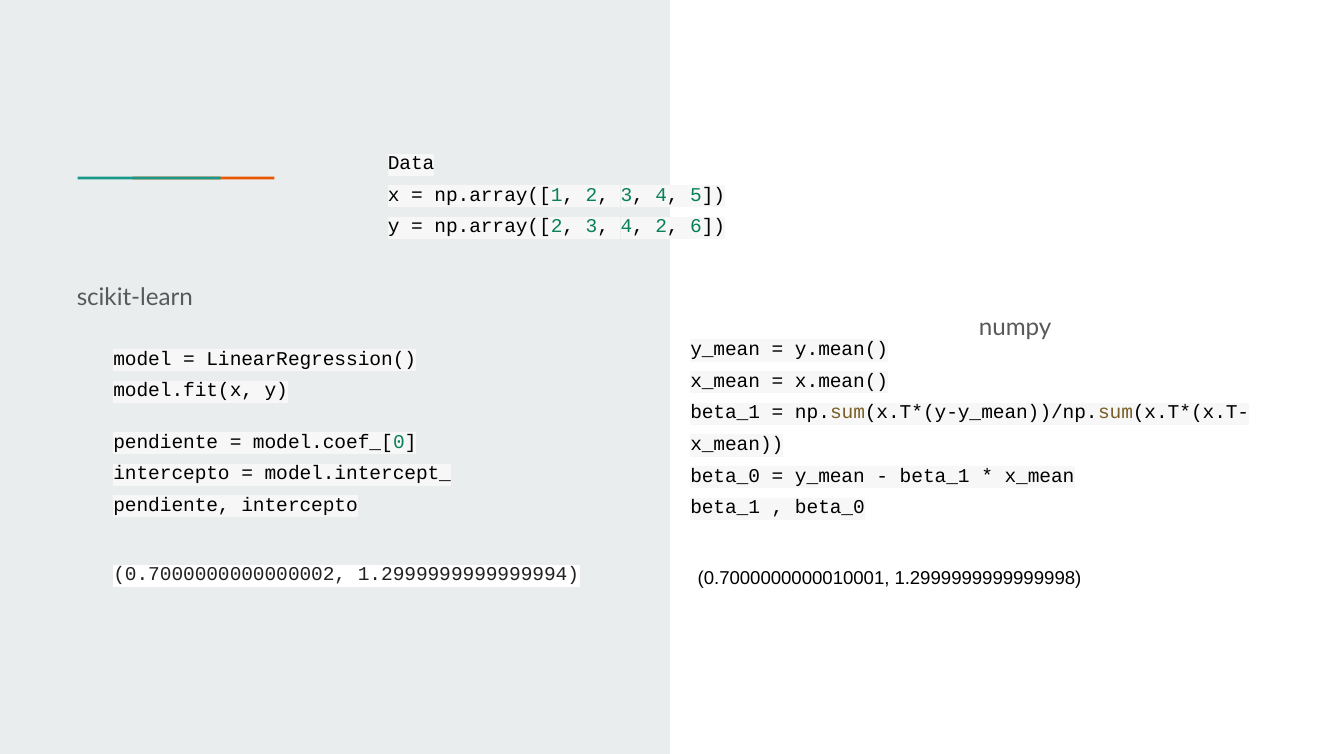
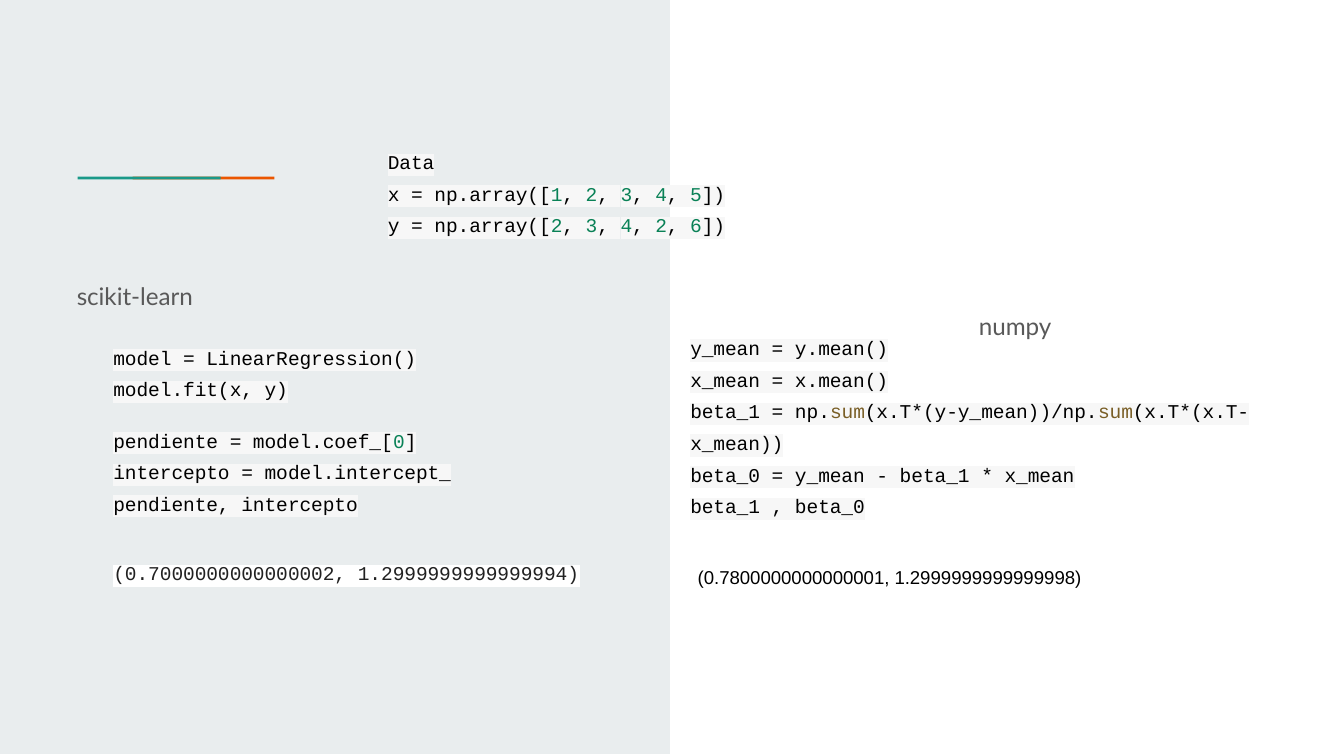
0.7000000000010001: 0.7000000000010001 -> 0.7800000000000001
